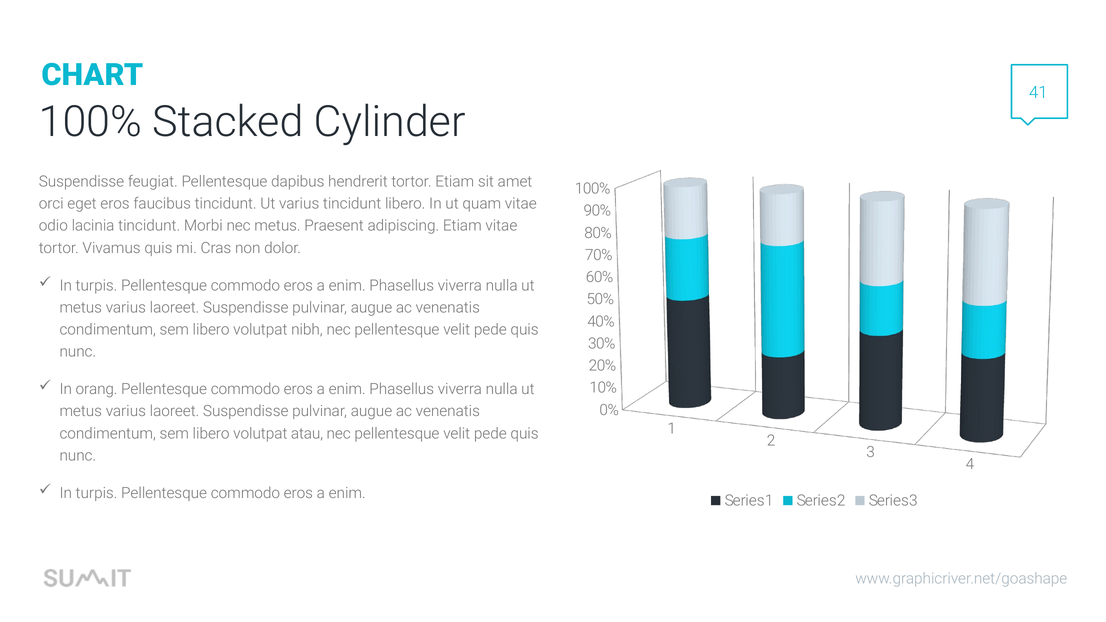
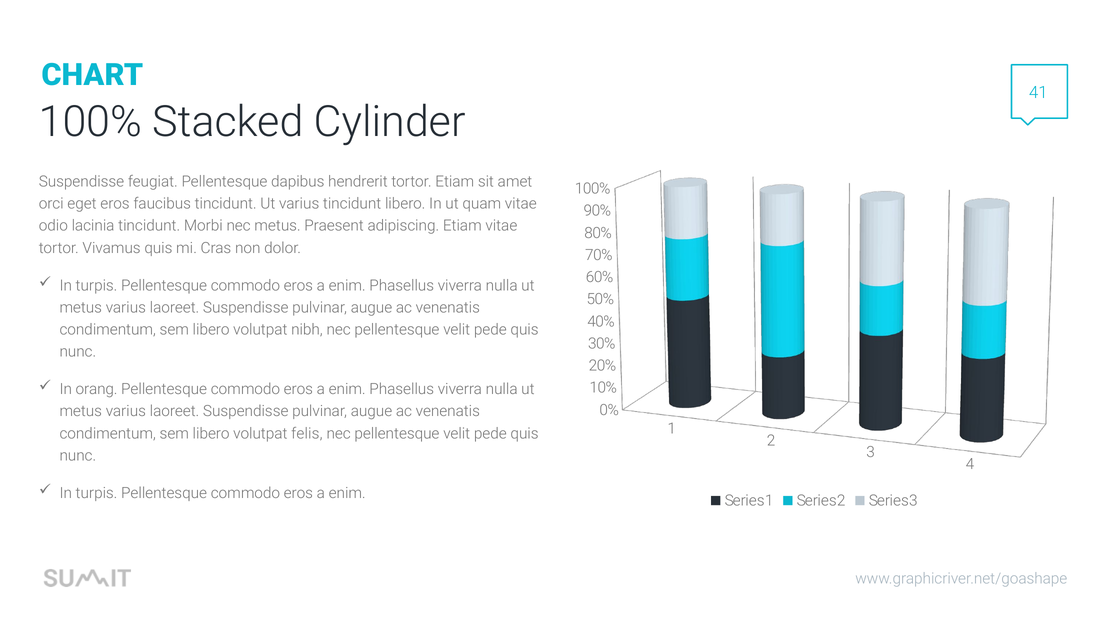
atau: atau -> felis
